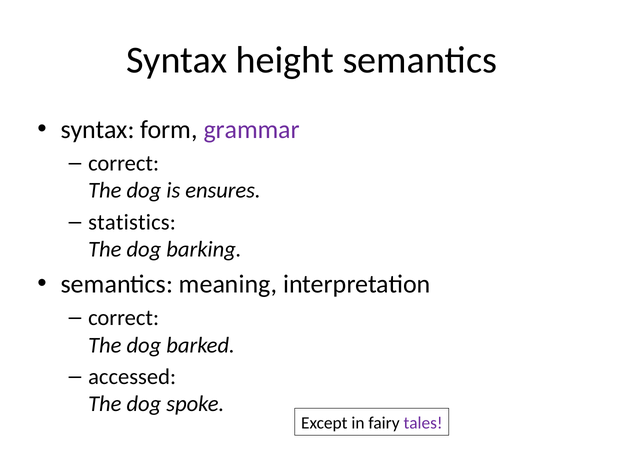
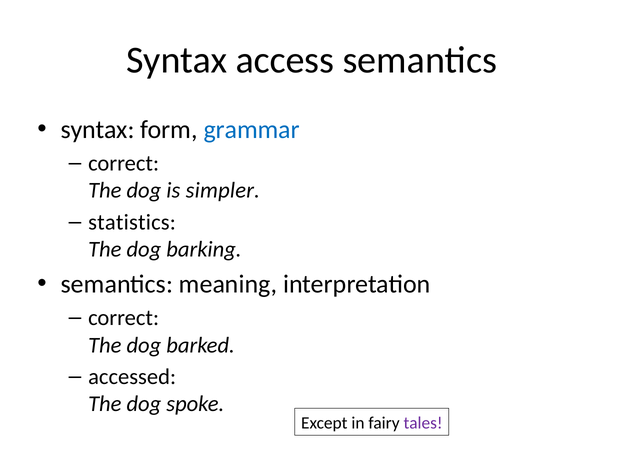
height: height -> access
grammar colour: purple -> blue
ensures: ensures -> simpler
